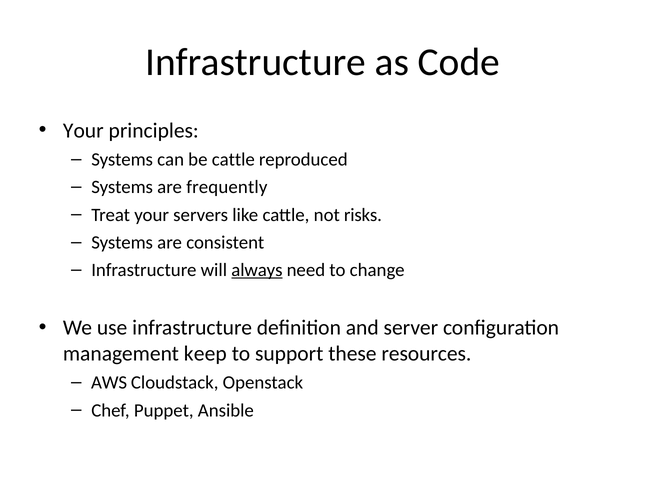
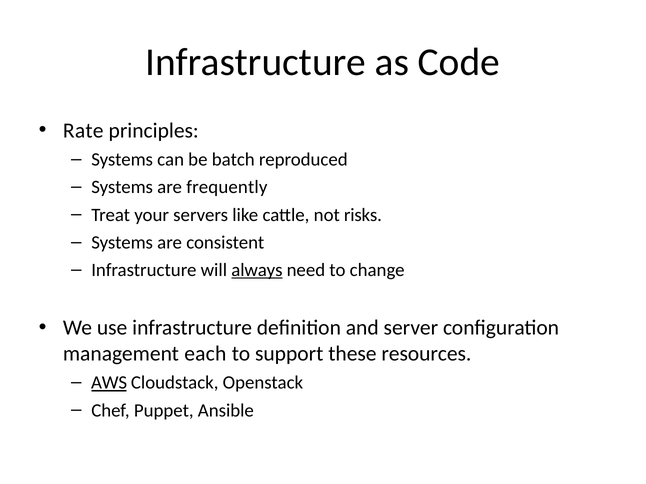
Your at (83, 131): Your -> Rate
be cattle: cattle -> batch
keep: keep -> each
AWS underline: none -> present
